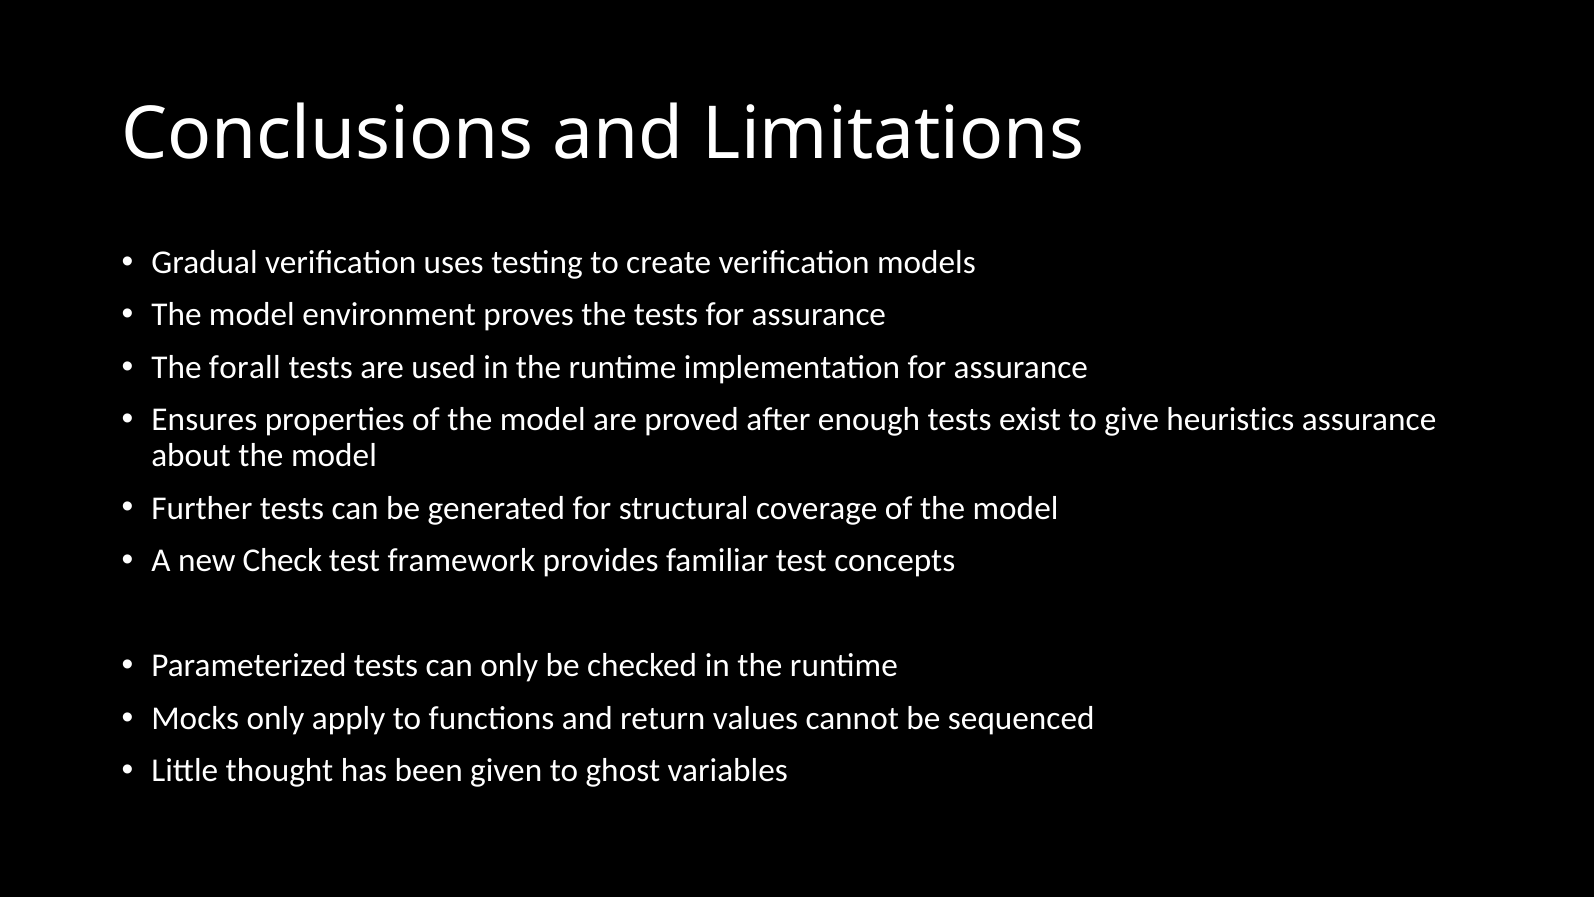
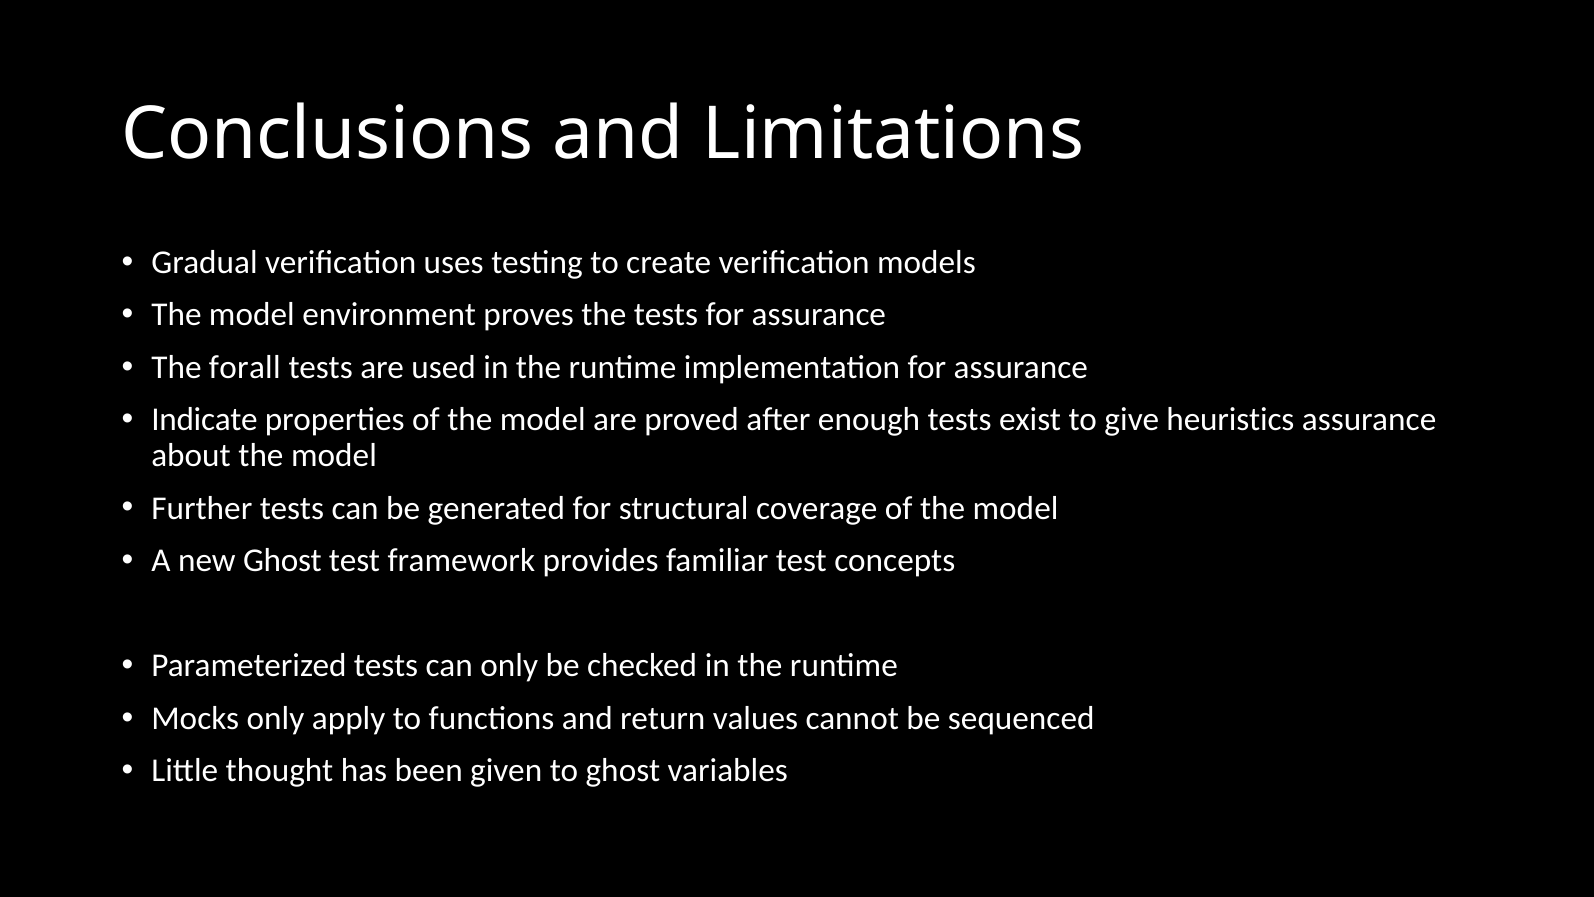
Ensures: Ensures -> Indicate
new Check: Check -> Ghost
